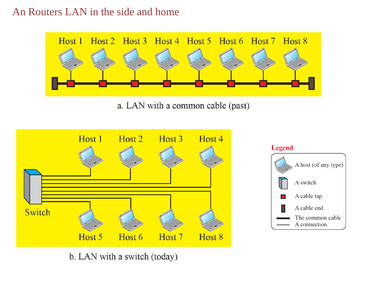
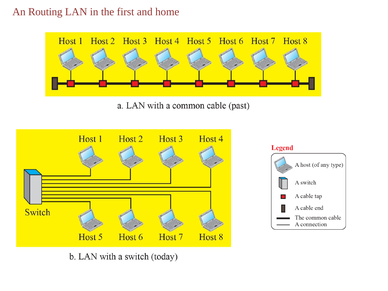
Routers: Routers -> Routing
side: side -> first
